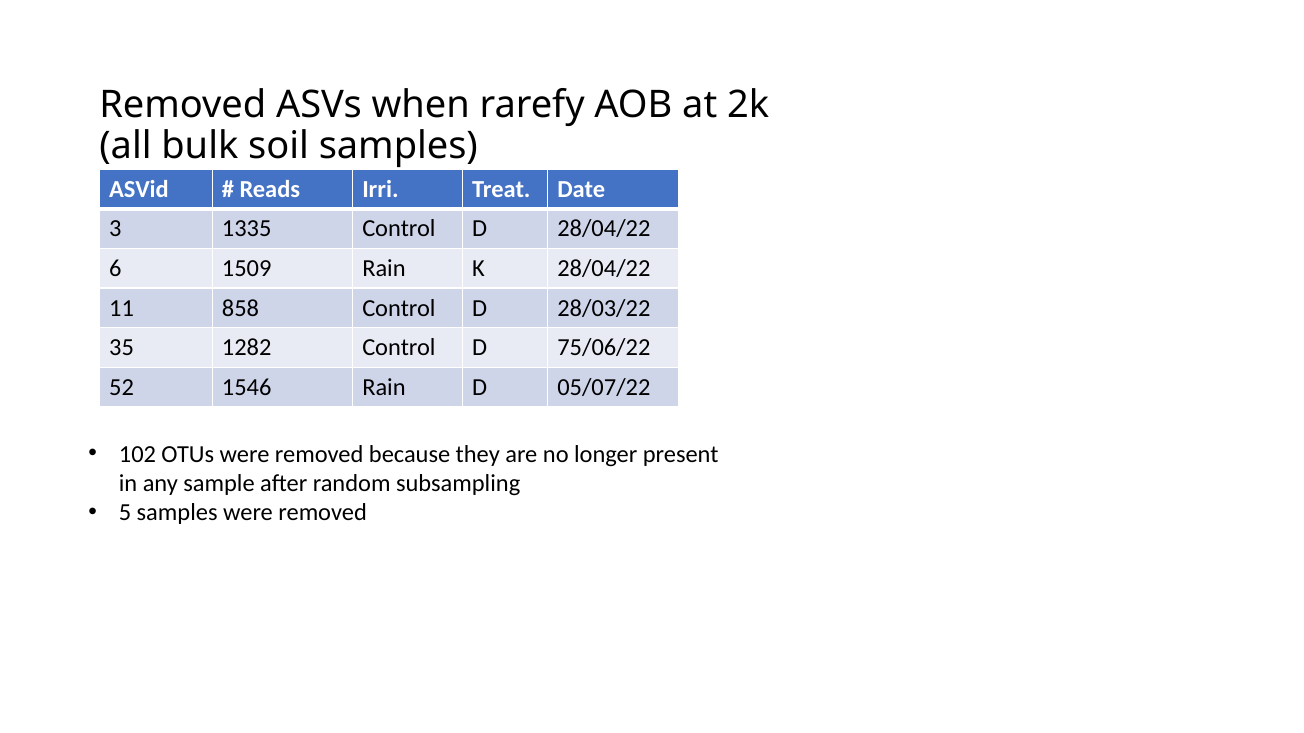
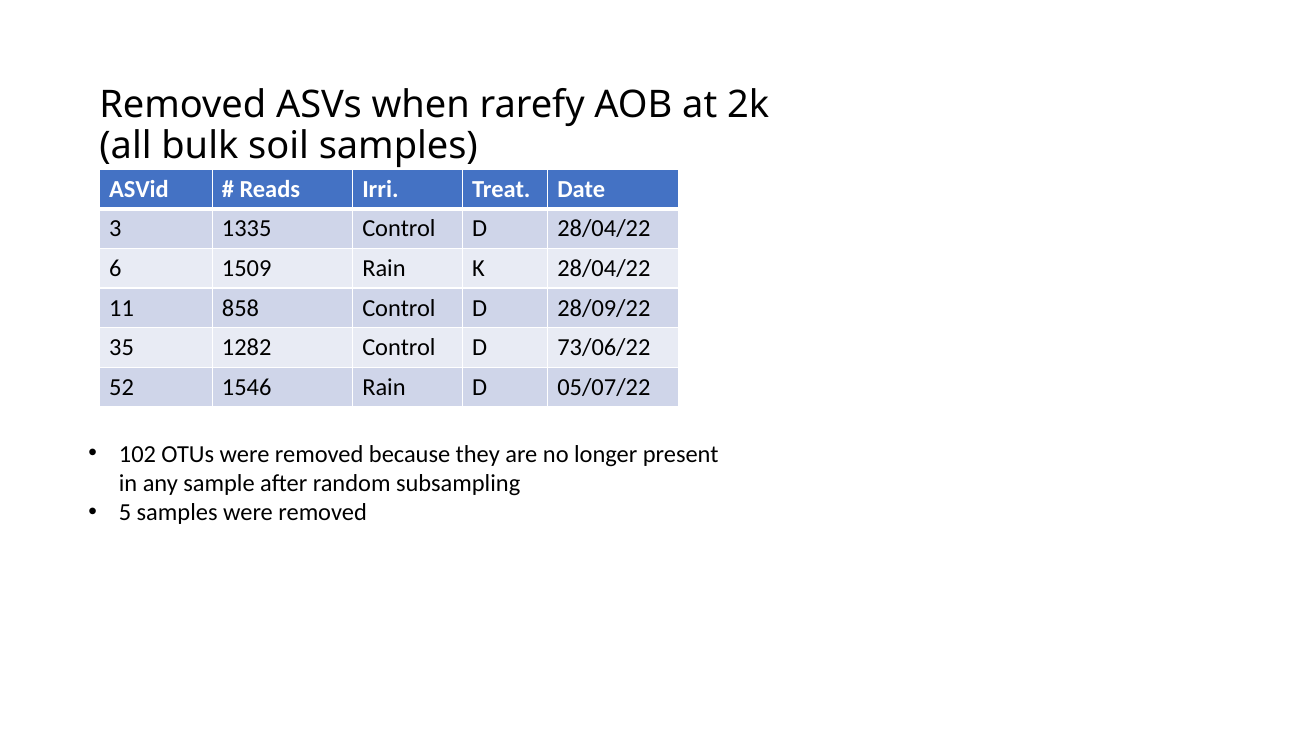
28/03/22: 28/03/22 -> 28/09/22
75/06/22: 75/06/22 -> 73/06/22
